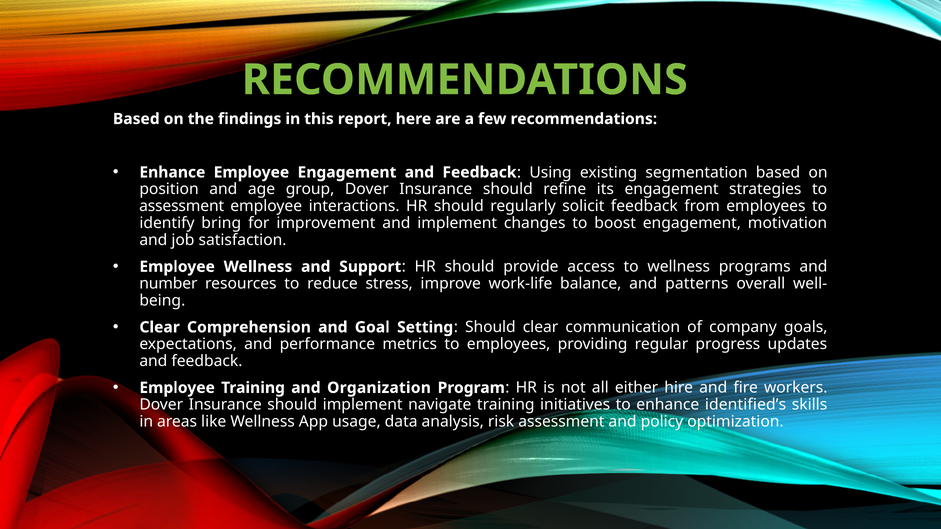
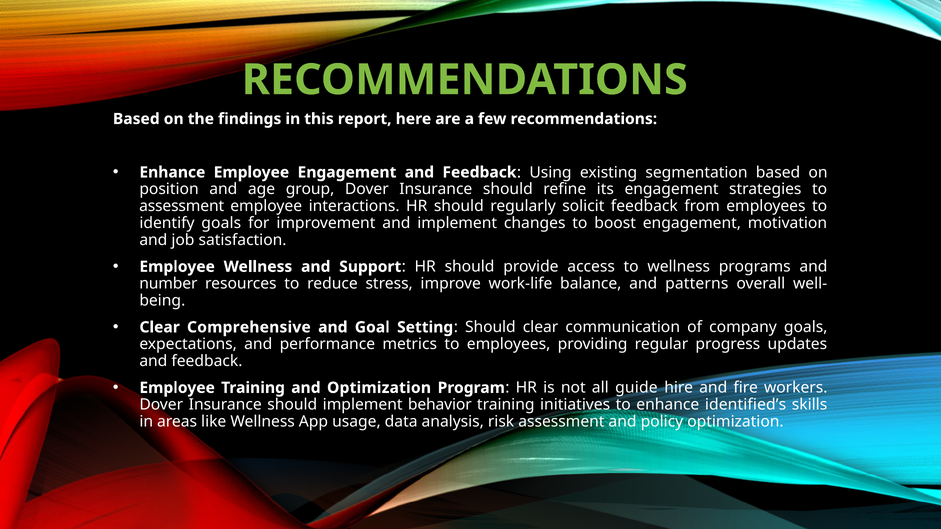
identify bring: bring -> goals
Comprehension: Comprehension -> Comprehensive
and Organization: Organization -> Optimization
either: either -> guide
navigate: navigate -> behavior
